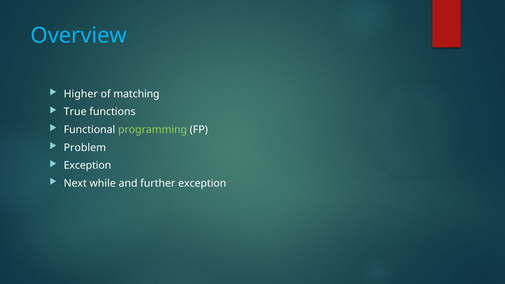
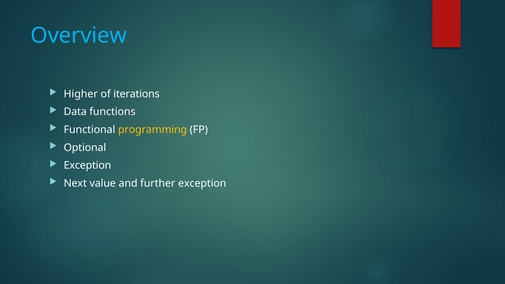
matching: matching -> iterations
True: True -> Data
programming colour: light green -> yellow
Problem: Problem -> Optional
while: while -> value
